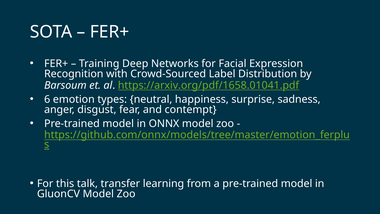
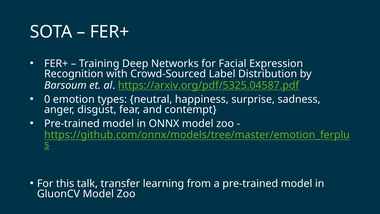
https://arxiv.org/pdf/1658.01041.pdf: https://arxiv.org/pdf/1658.01041.pdf -> https://arxiv.org/pdf/5325.04587.pdf
6: 6 -> 0
